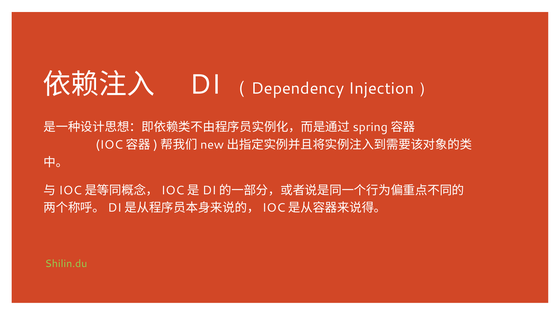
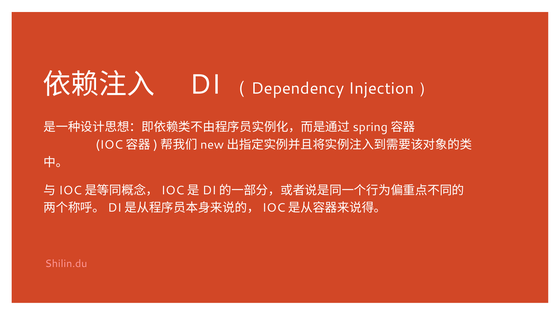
Shilin.du colour: light green -> pink
